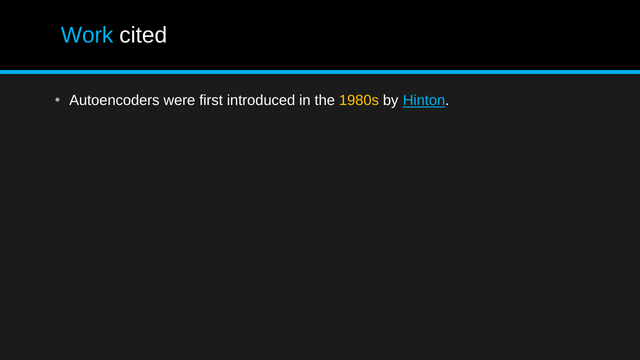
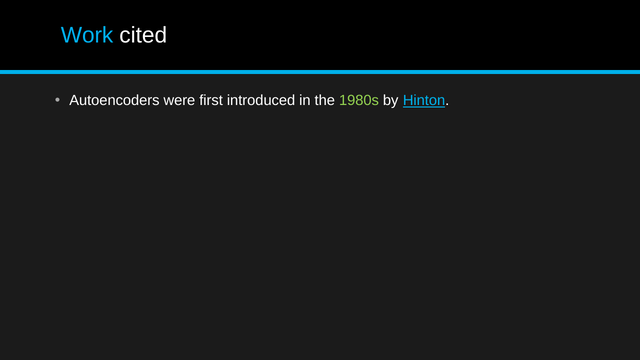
1980s colour: yellow -> light green
